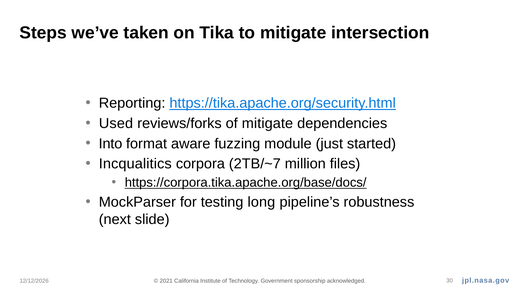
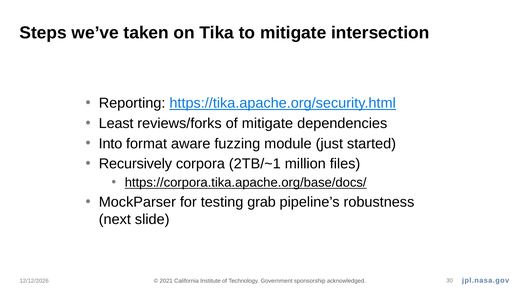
Used: Used -> Least
Incqualitics: Incqualitics -> Recursively
2TB/~7: 2TB/~7 -> 2TB/~1
long: long -> grab
